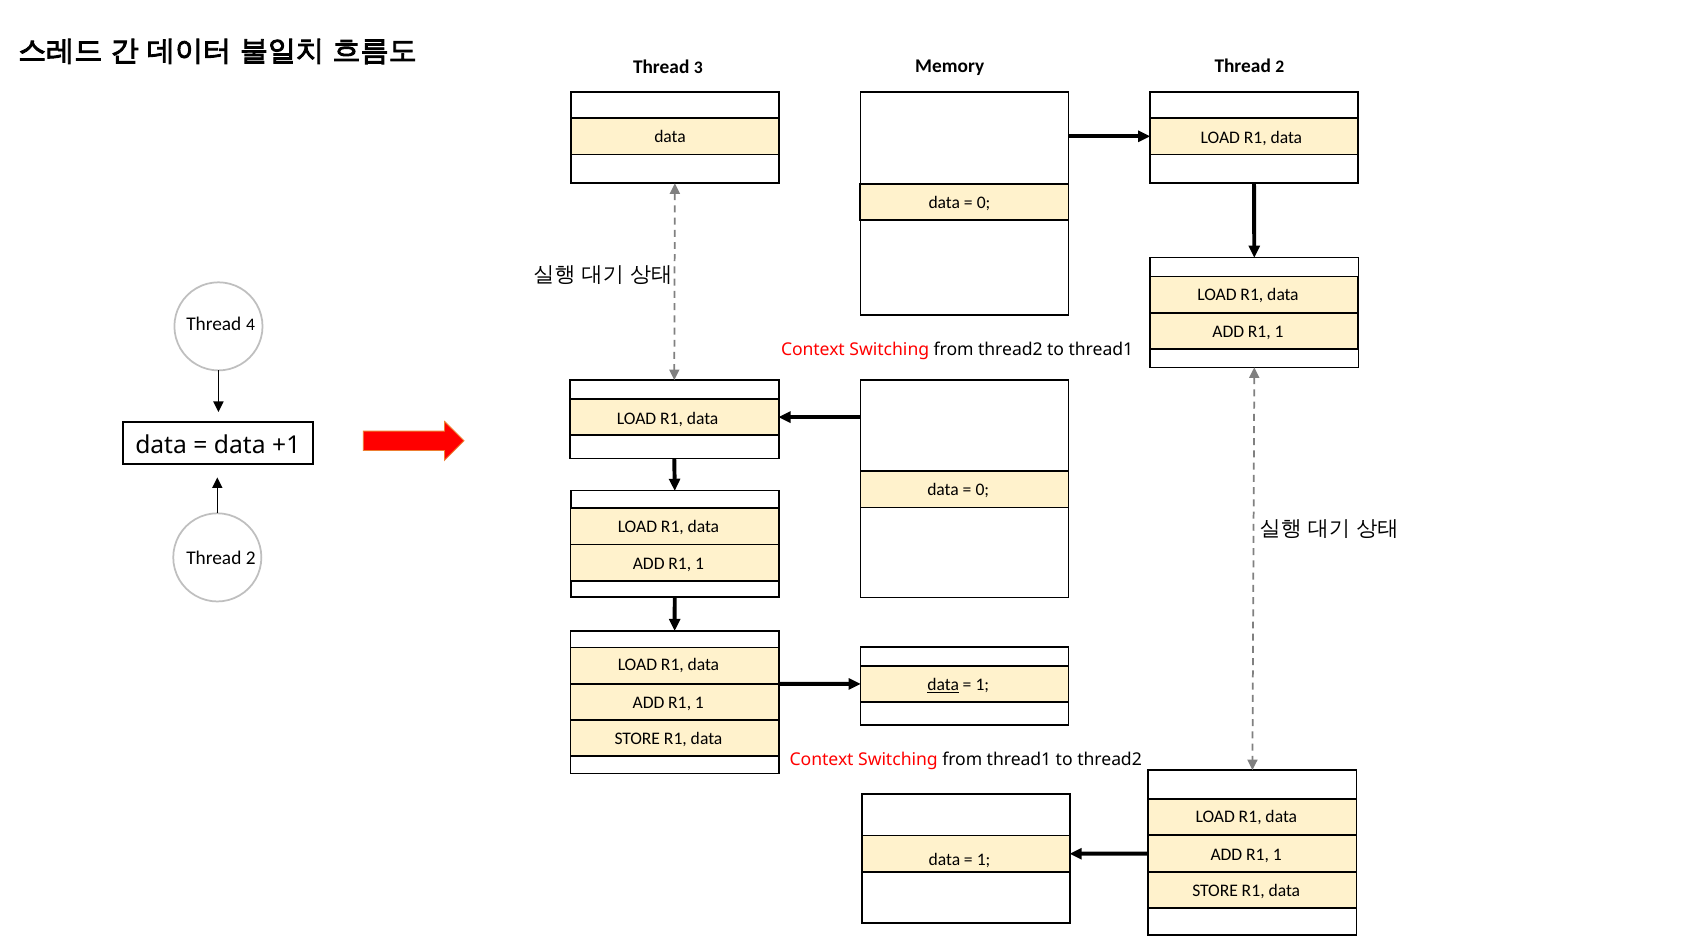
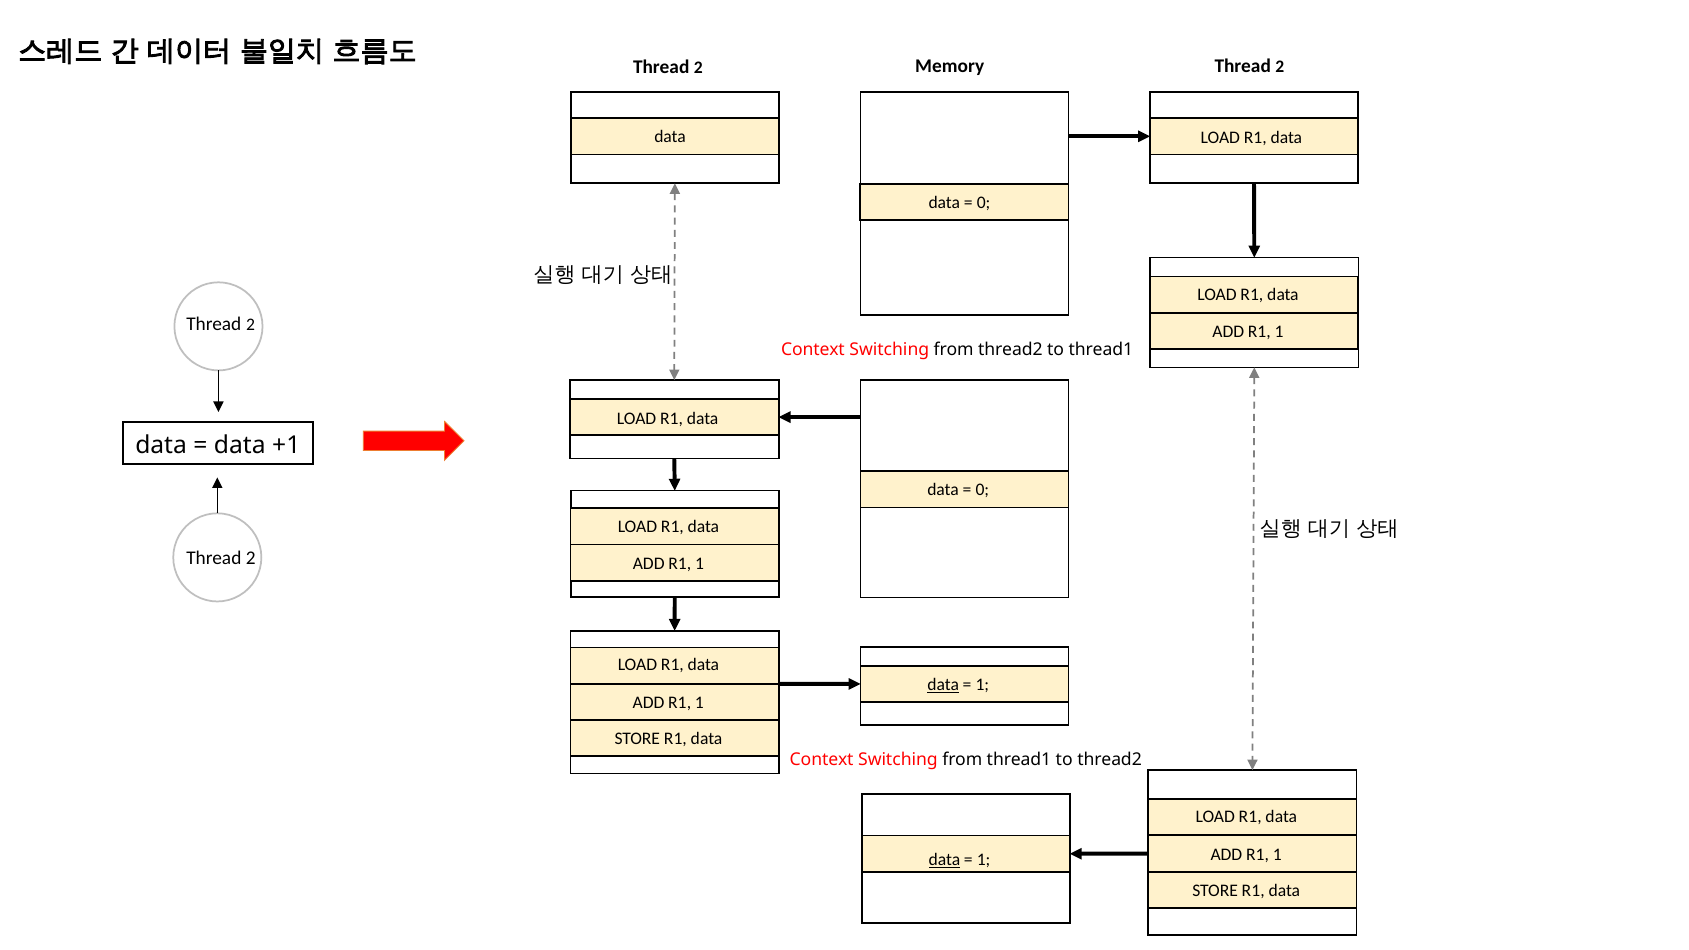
3 at (698, 68): 3 -> 2
4 at (250, 325): 4 -> 2
data at (944, 860) underline: none -> present
